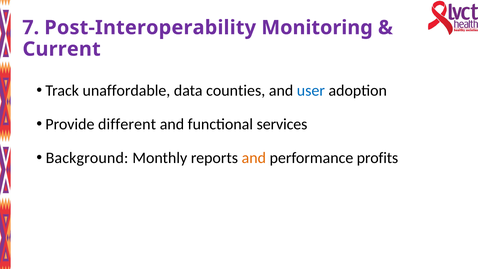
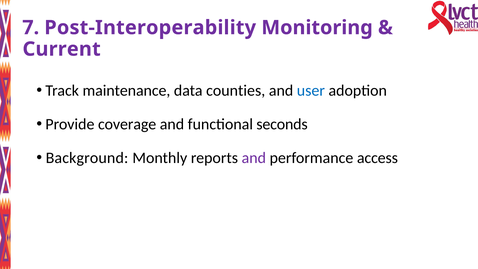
unaffordable: unaffordable -> maintenance
different: different -> coverage
services: services -> seconds
and at (254, 158) colour: orange -> purple
profits: profits -> access
